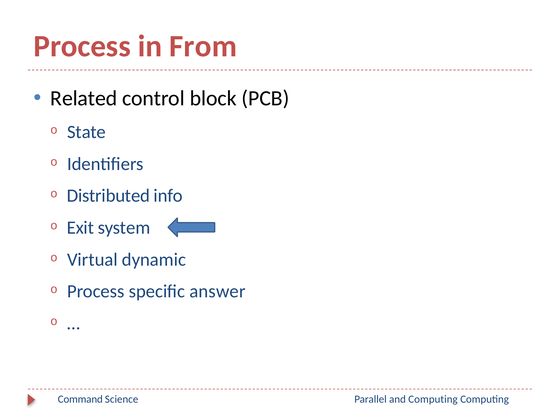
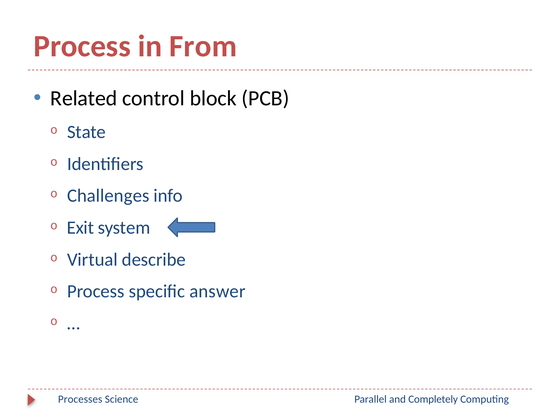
Distributed: Distributed -> Challenges
dynamic: dynamic -> describe
Command: Command -> Processes
and Computing: Computing -> Completely
